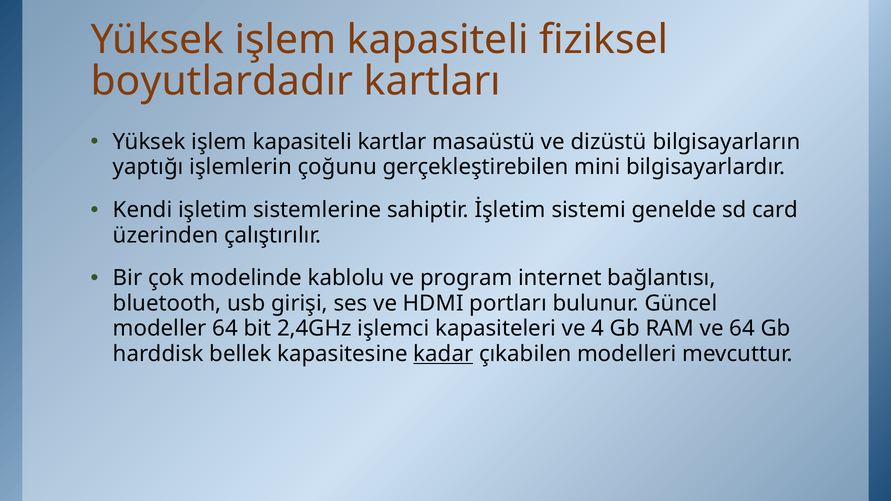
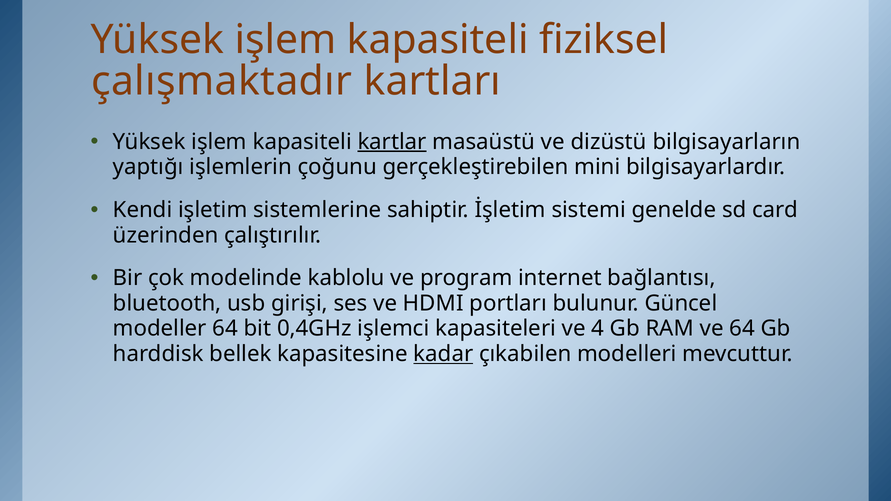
boyutlardadır: boyutlardadır -> çalışmaktadır
kartlar underline: none -> present
2,4GHz: 2,4GHz -> 0,4GHz
